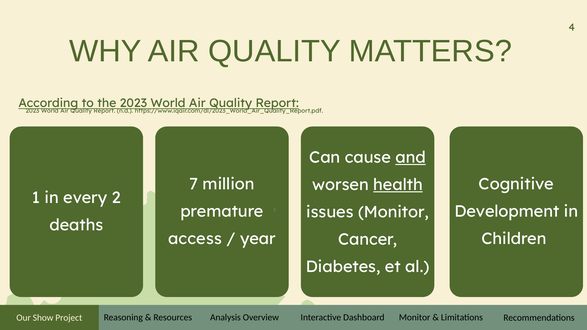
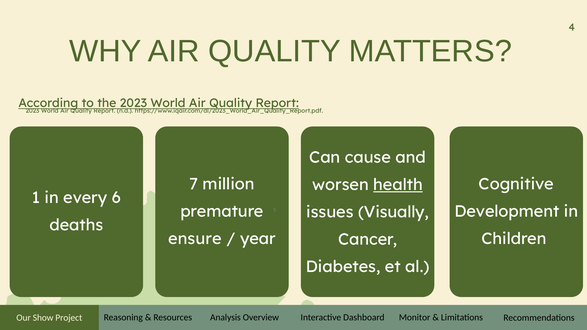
and underline: present -> none
2: 2 -> 6
issues Monitor: Monitor -> Visually
access: access -> ensure
